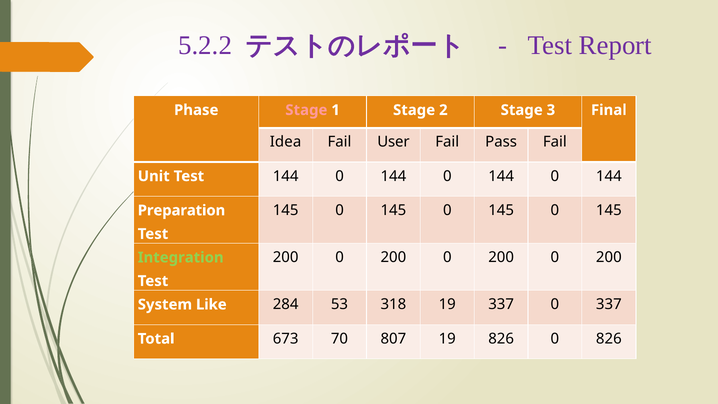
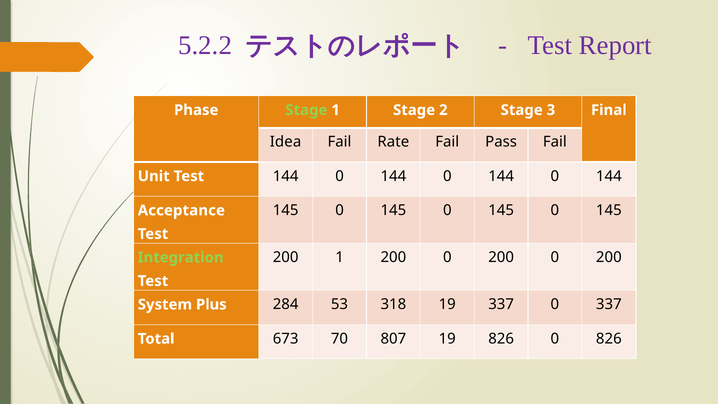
Stage at (306, 110) colour: pink -> light green
User: User -> Rate
Preparation: Preparation -> Acceptance
0 at (340, 257): 0 -> 1
Like: Like -> Plus
